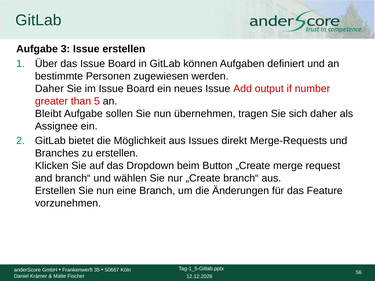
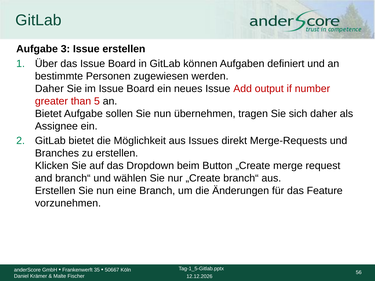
Bleibt at (48, 114): Bleibt -> Bietet
